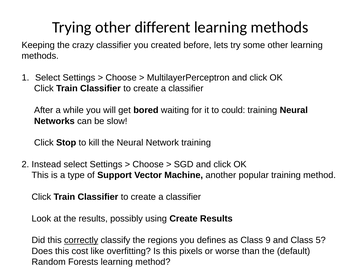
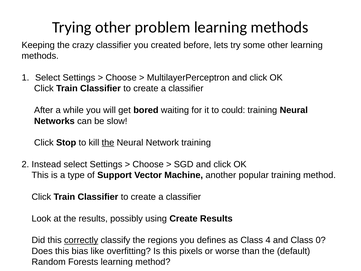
different: different -> problem
the at (108, 143) underline: none -> present
9: 9 -> 4
5: 5 -> 0
cost: cost -> bias
